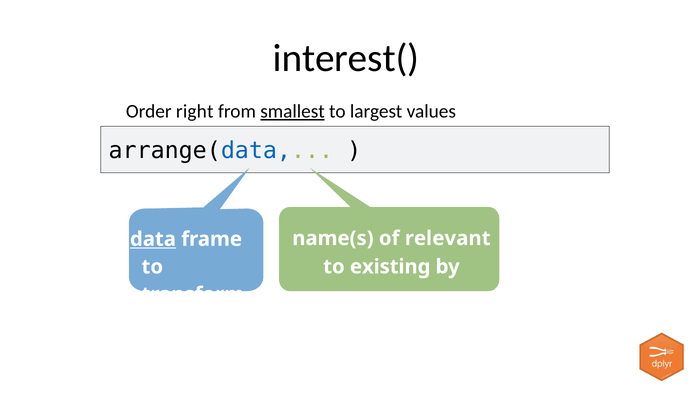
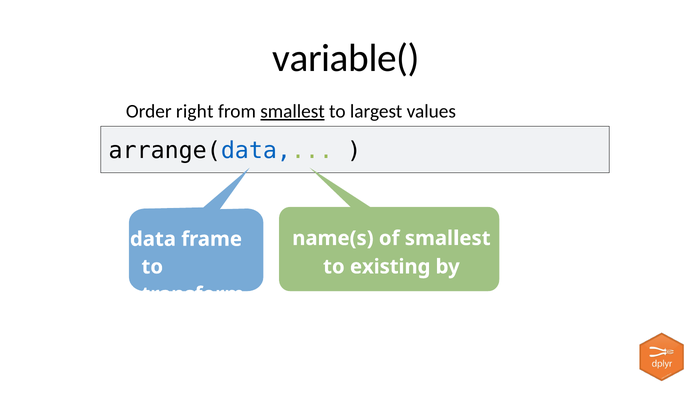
interest(: interest( -> variable(
of relevant: relevant -> smallest
data underline: present -> none
